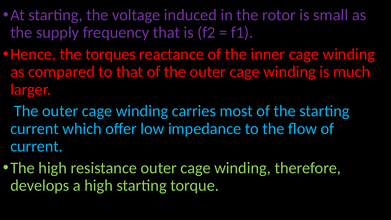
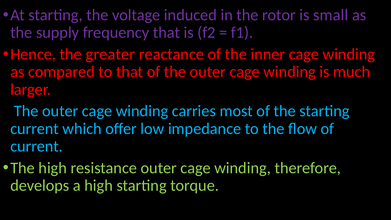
torques: torques -> greater
